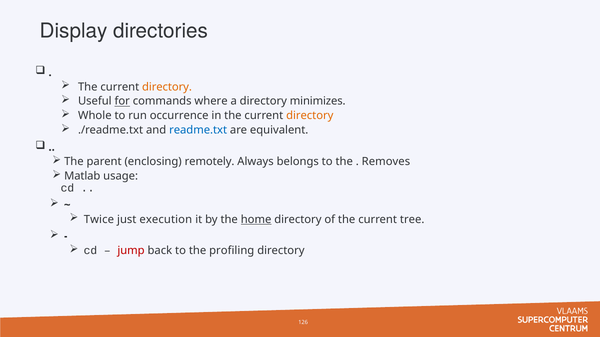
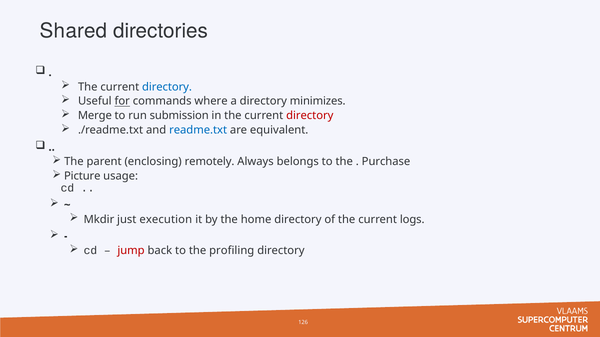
Display: Display -> Shared
directory at (167, 87) colour: orange -> blue
Whole: Whole -> Merge
occurrence: occurrence -> submission
directory at (310, 116) colour: orange -> red
Removes: Removes -> Purchase
Matlab: Matlab -> Picture
Twice: Twice -> Mkdir
home underline: present -> none
tree: tree -> logs
